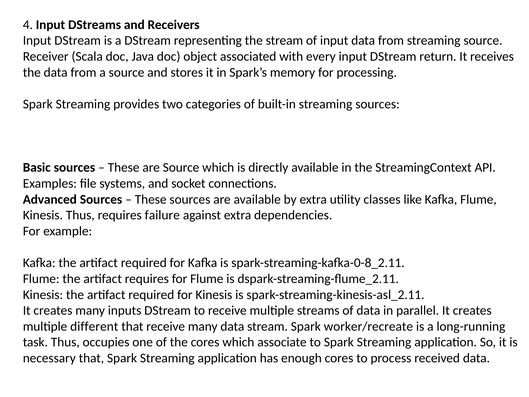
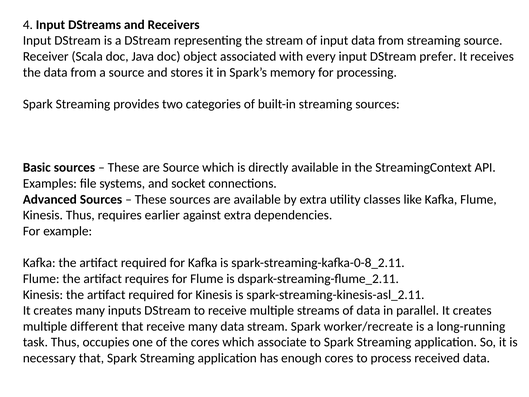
return: return -> prefer
failure: failure -> earlier
